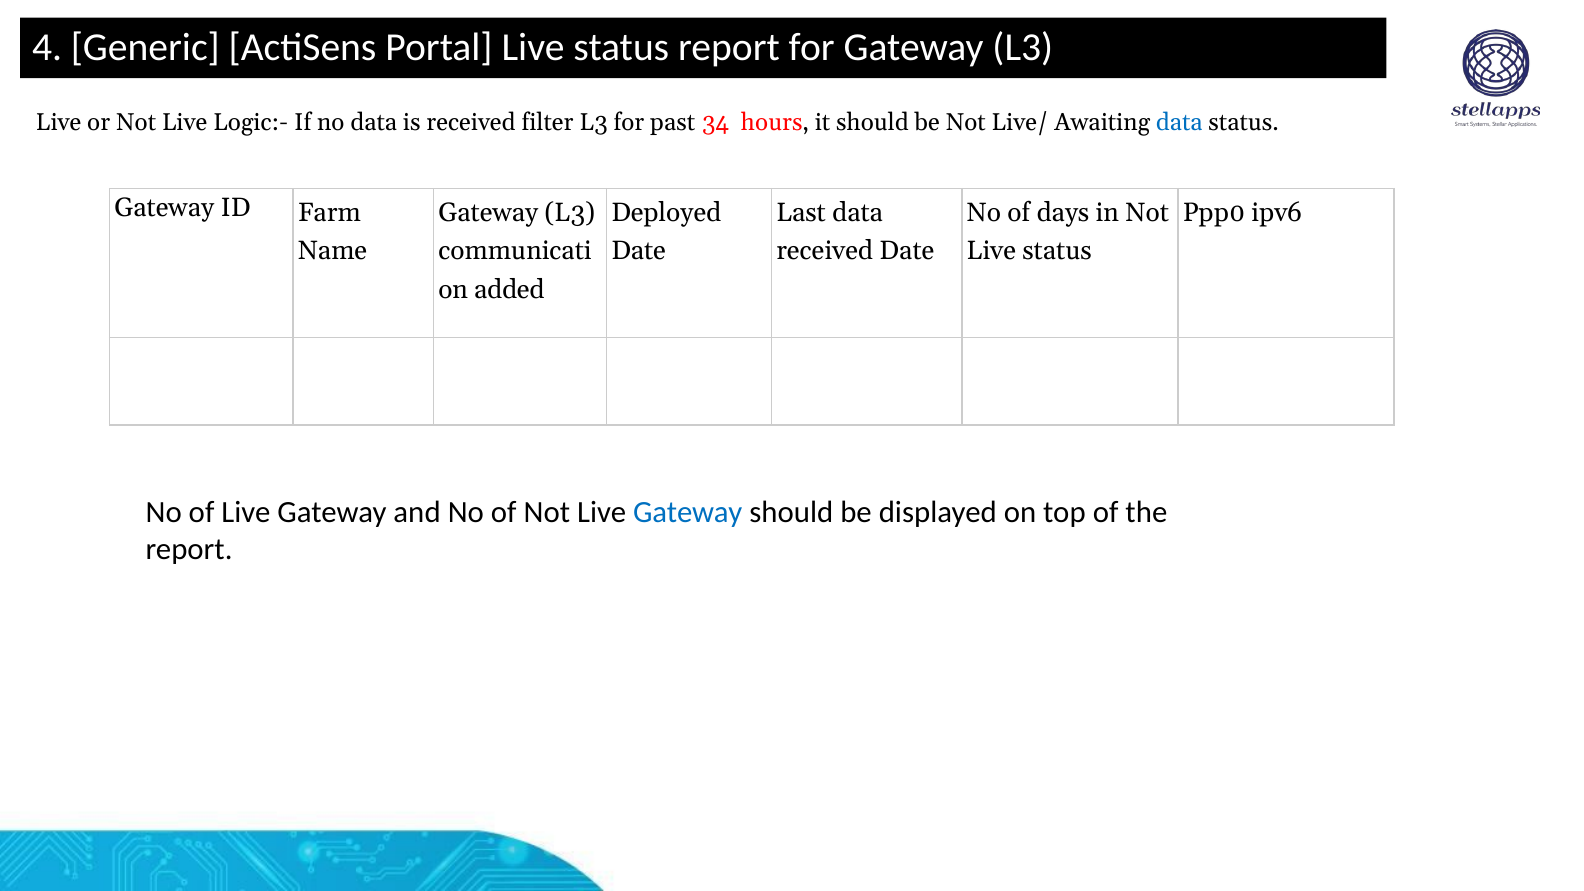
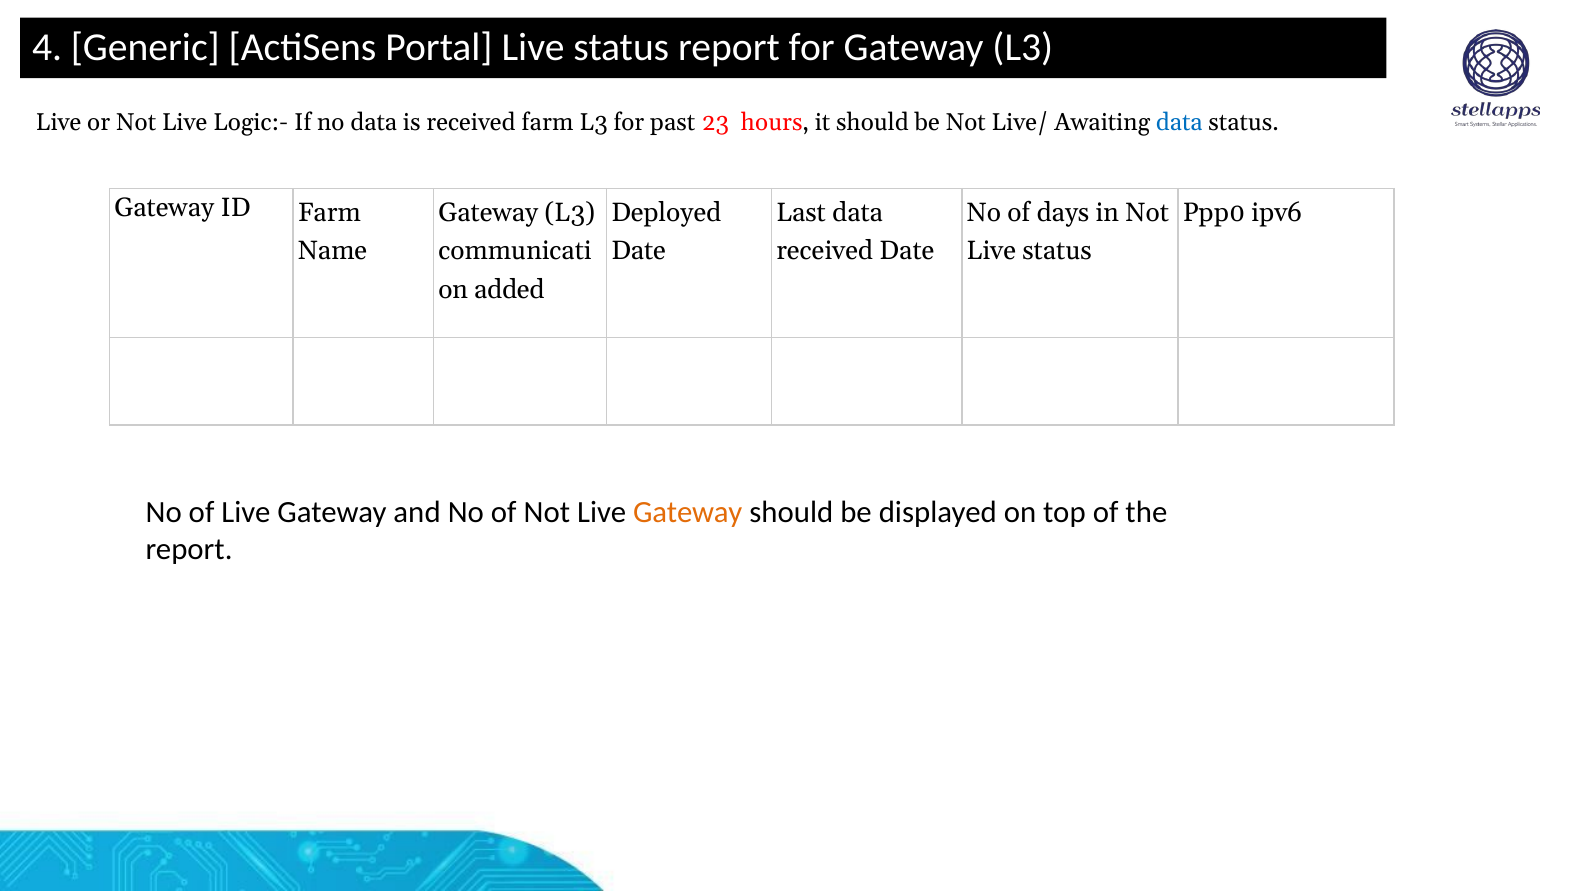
received filter: filter -> farm
34: 34 -> 23
Gateway at (688, 512) colour: blue -> orange
